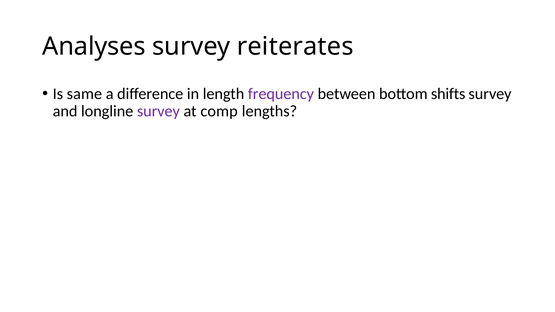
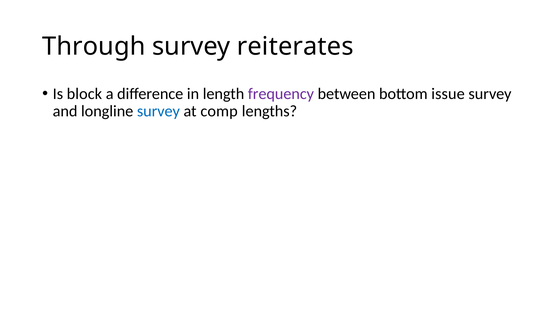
Analyses: Analyses -> Through
same: same -> block
shifts: shifts -> issue
survey at (158, 111) colour: purple -> blue
